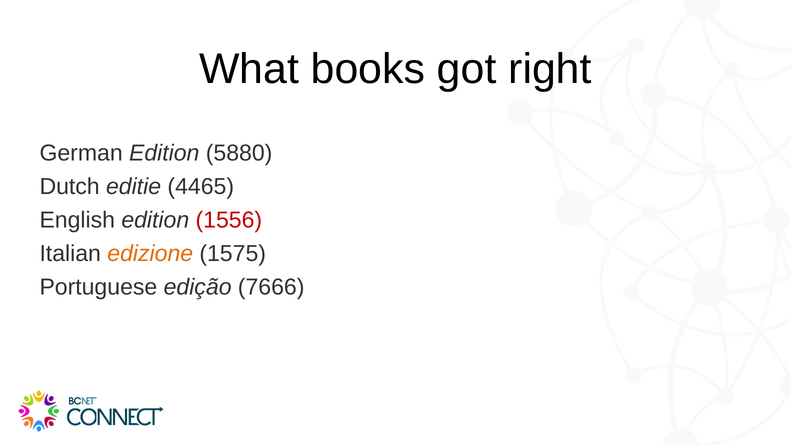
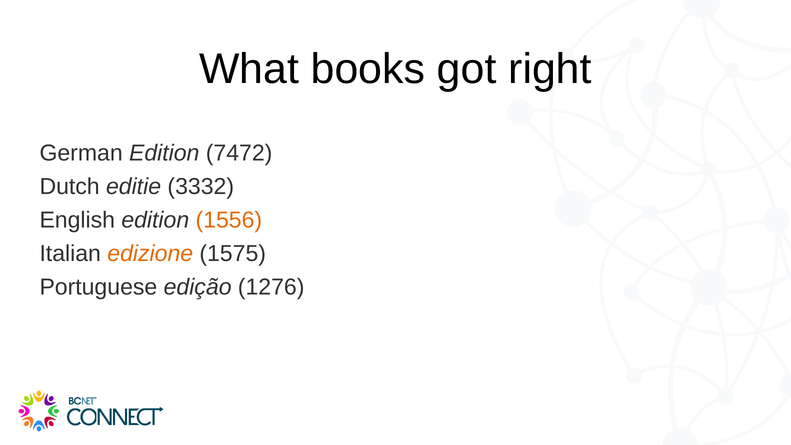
5880: 5880 -> 7472
4465: 4465 -> 3332
1556 colour: red -> orange
7666: 7666 -> 1276
